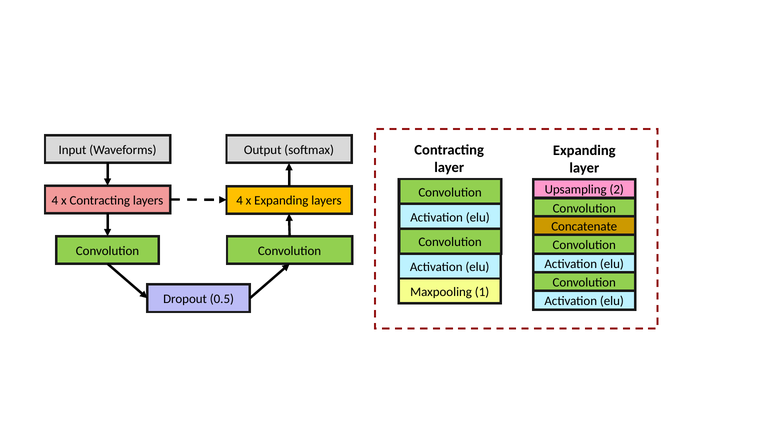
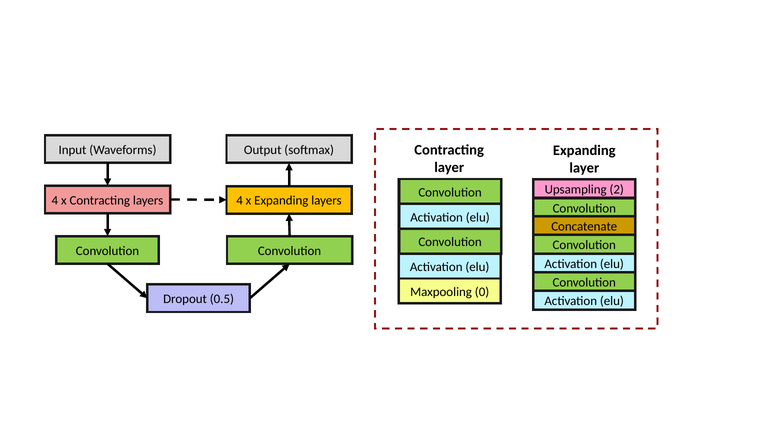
1: 1 -> 0
